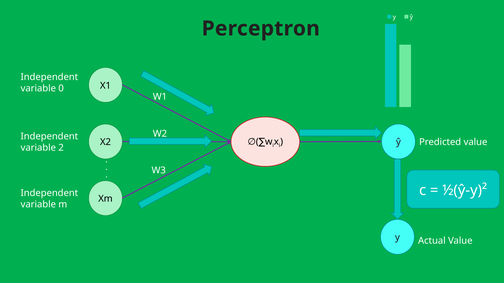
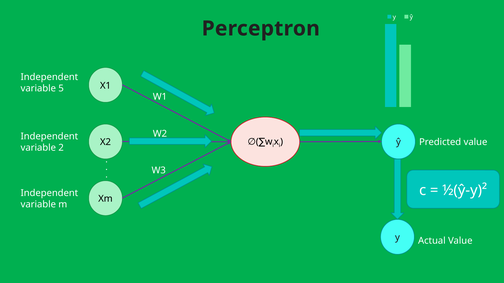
0: 0 -> 5
